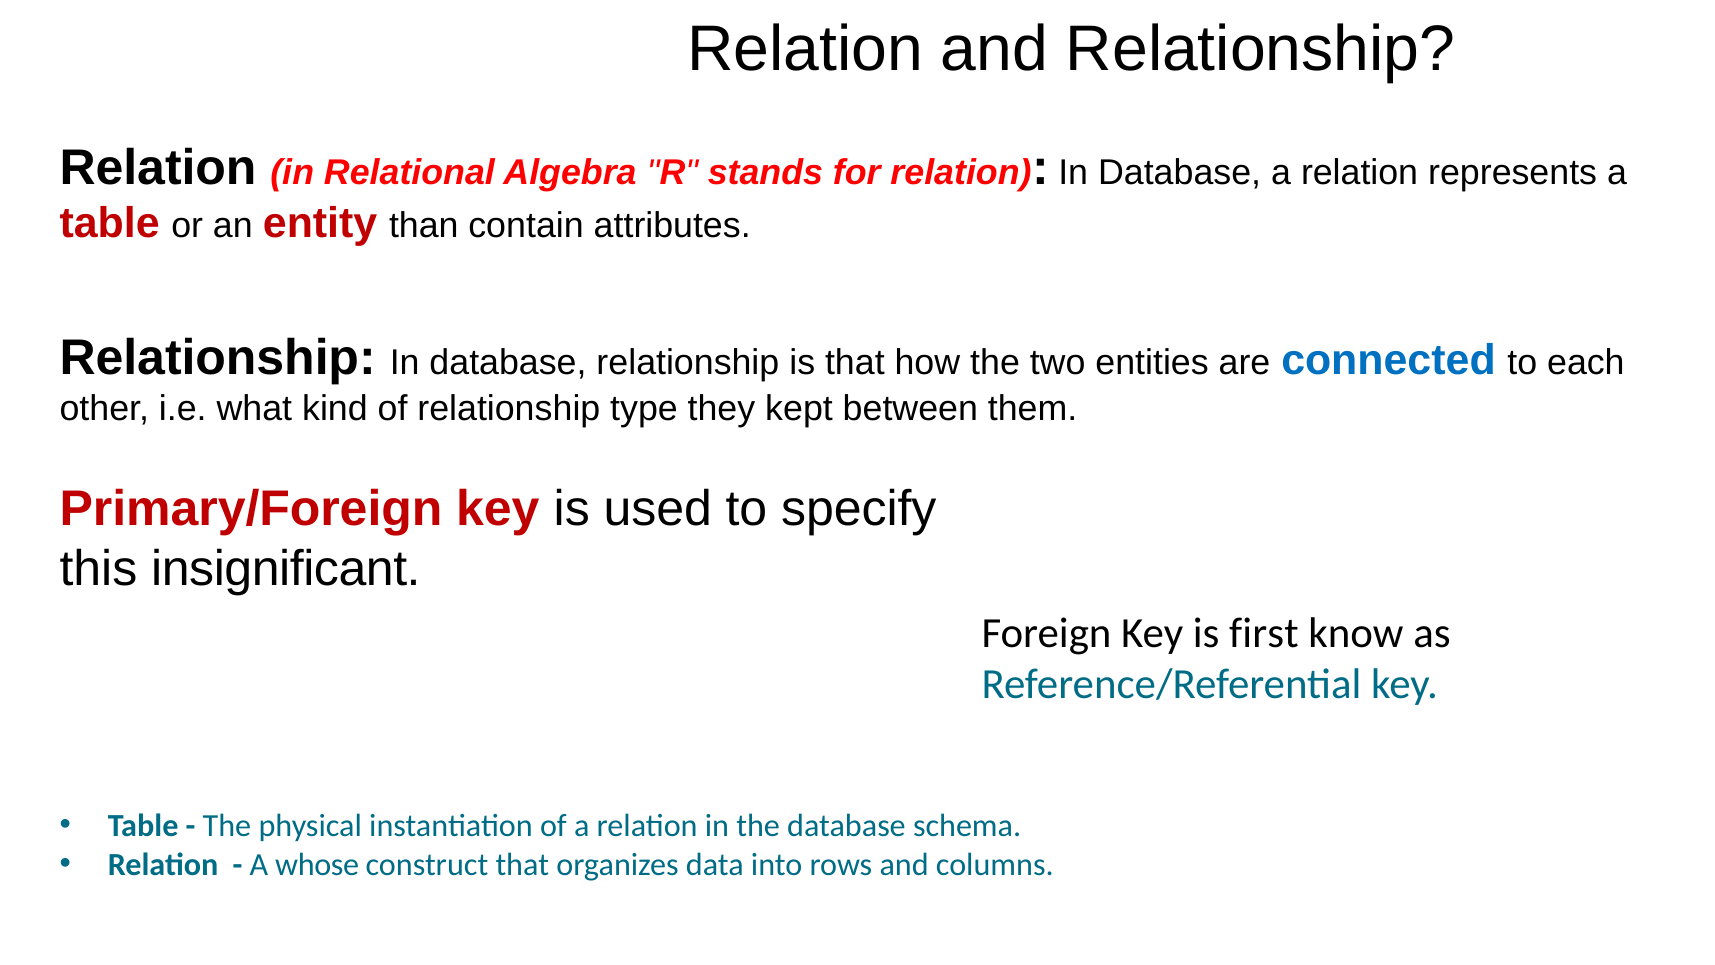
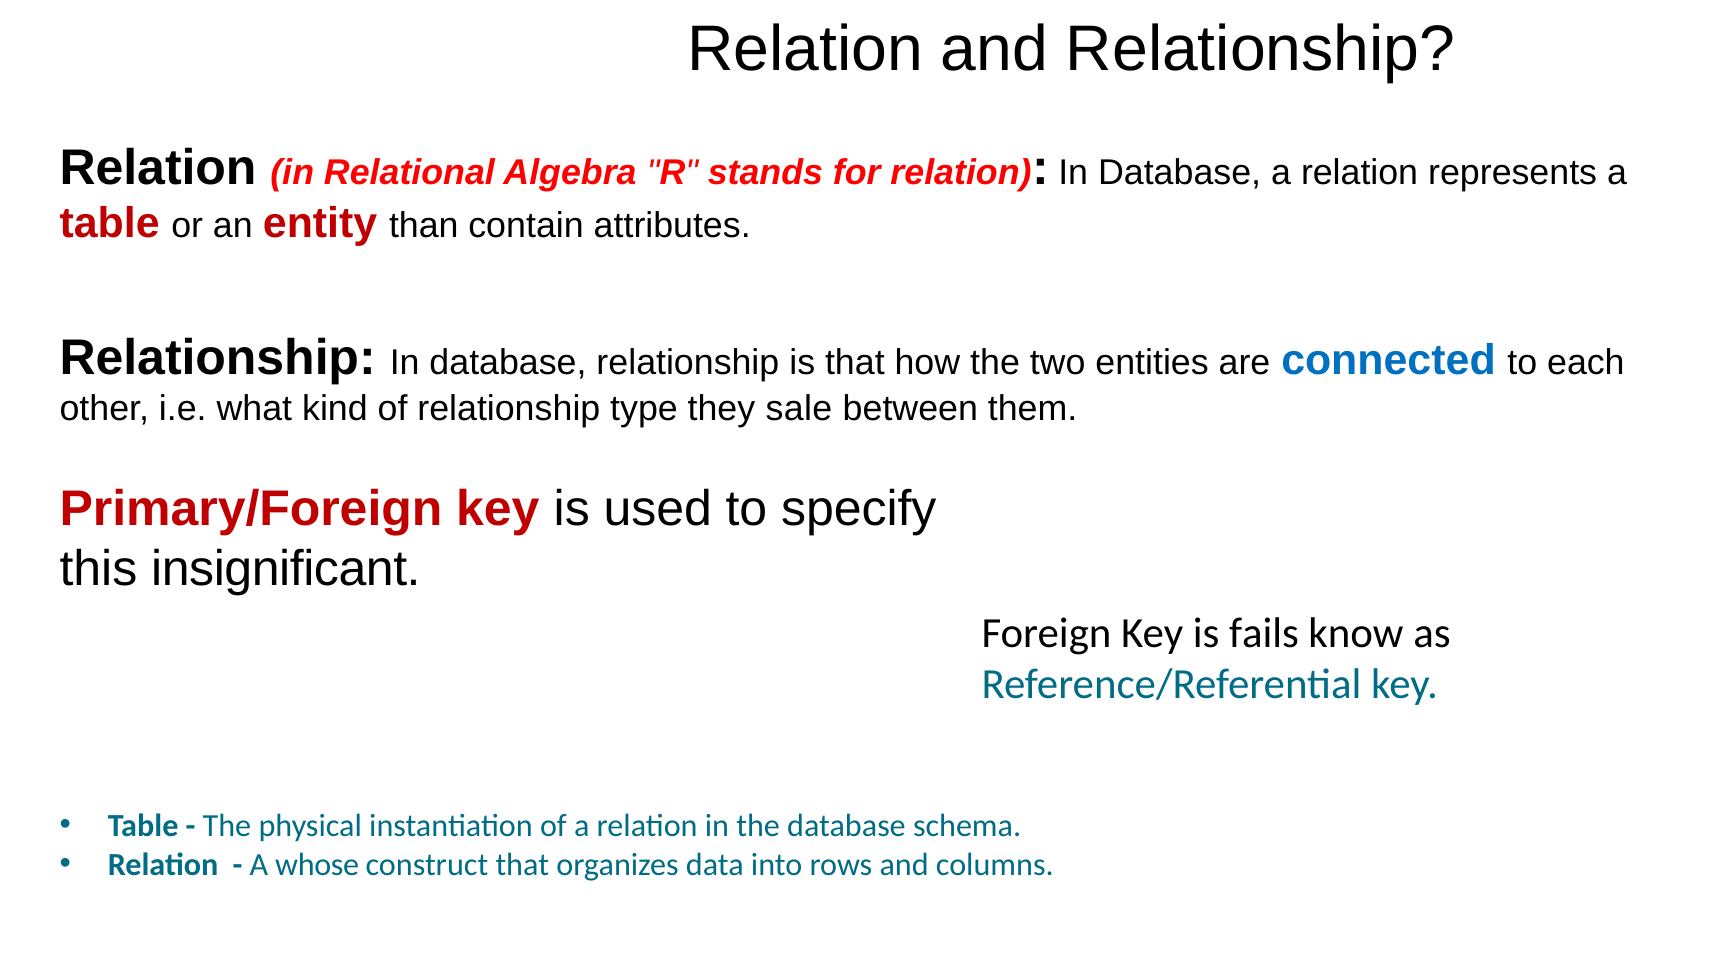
kept: kept -> sale
first: first -> fails
